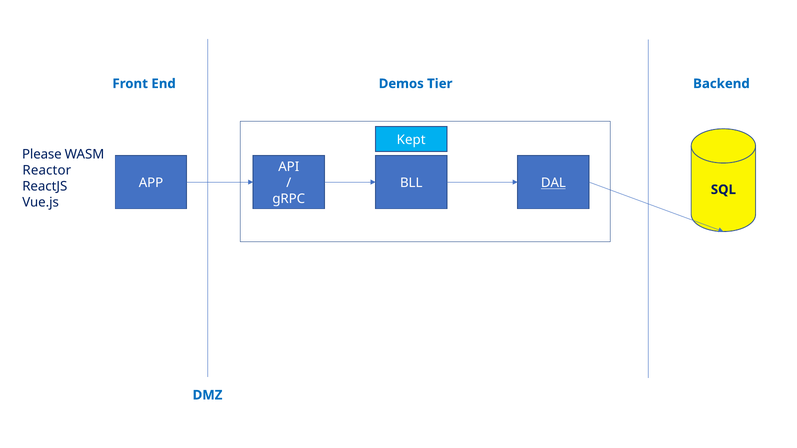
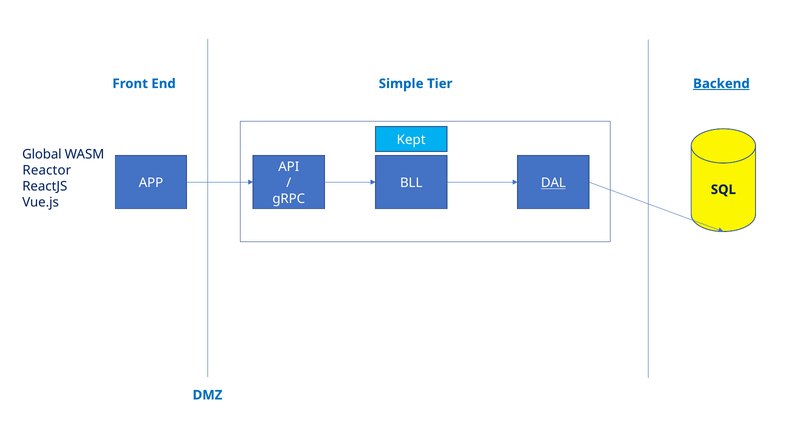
Demos: Demos -> Simple
Backend underline: none -> present
Please: Please -> Global
